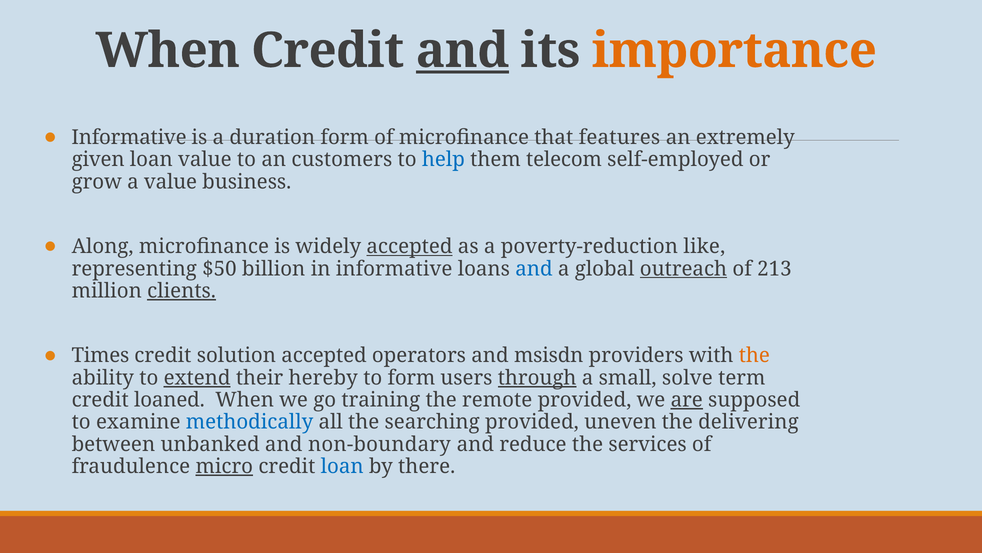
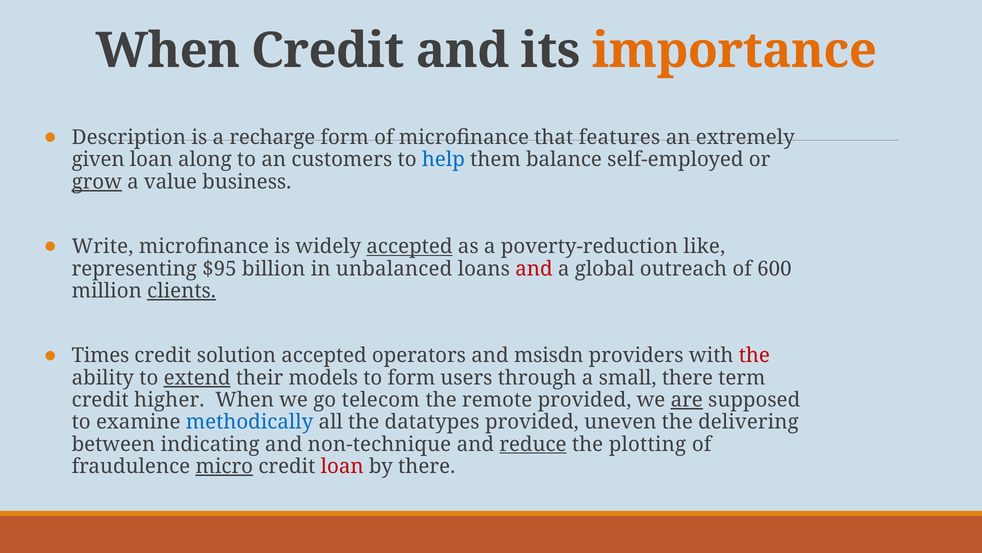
and at (462, 51) underline: present -> none
Informative at (129, 137): Informative -> Description
duration: duration -> recharge
loan value: value -> along
telecom: telecom -> balance
grow underline: none -> present
Along: Along -> Write
$50: $50 -> $95
in informative: informative -> unbalanced
and at (534, 269) colour: blue -> red
outreach underline: present -> none
213: 213 -> 600
the at (754, 355) colour: orange -> red
hereby: hereby -> models
through underline: present -> none
small solve: solve -> there
loaned: loaned -> higher
training: training -> telecom
searching: searching -> datatypes
unbanked: unbanked -> indicating
non-boundary: non-boundary -> non-technique
reduce underline: none -> present
services: services -> plotting
loan at (342, 466) colour: blue -> red
